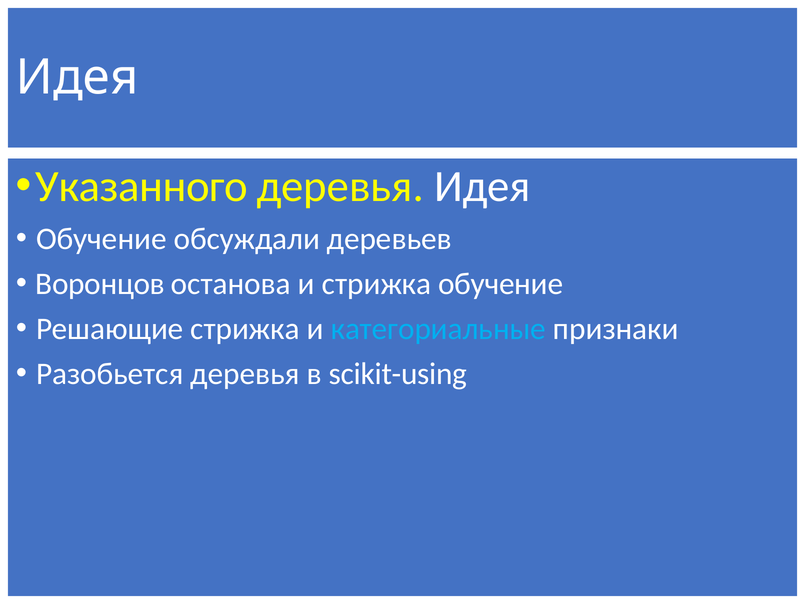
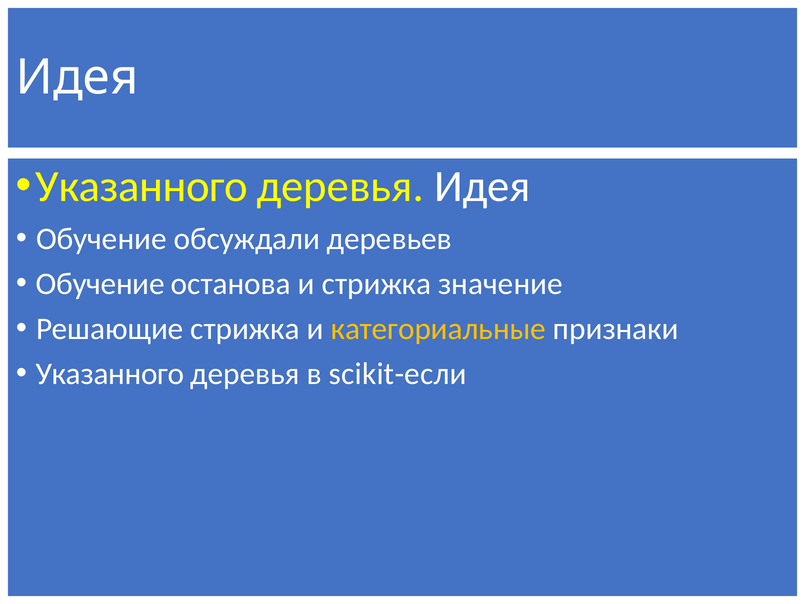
Воронцов at (100, 284): Воронцов -> Обучение
стрижка обучение: обучение -> значение
категориальные colour: light blue -> yellow
Разобьется at (110, 374): Разобьется -> Указанного
scikit-using: scikit-using -> scikit-если
